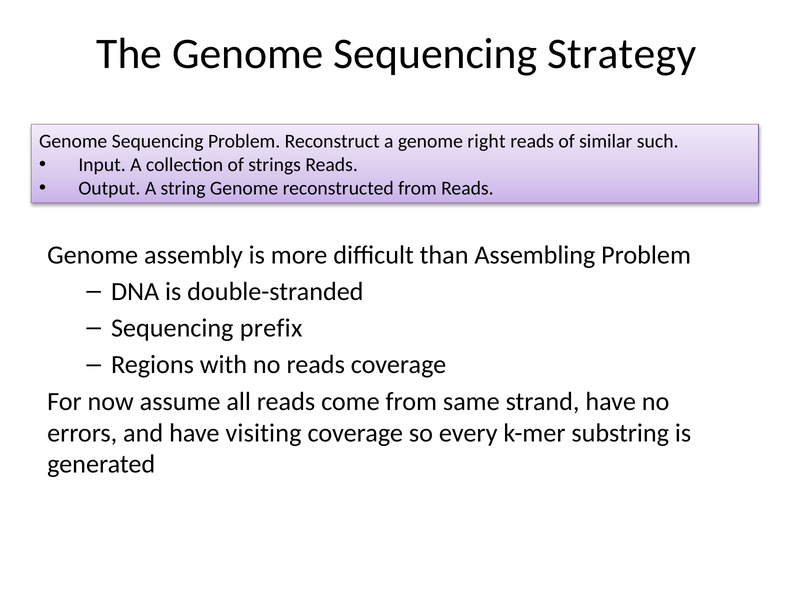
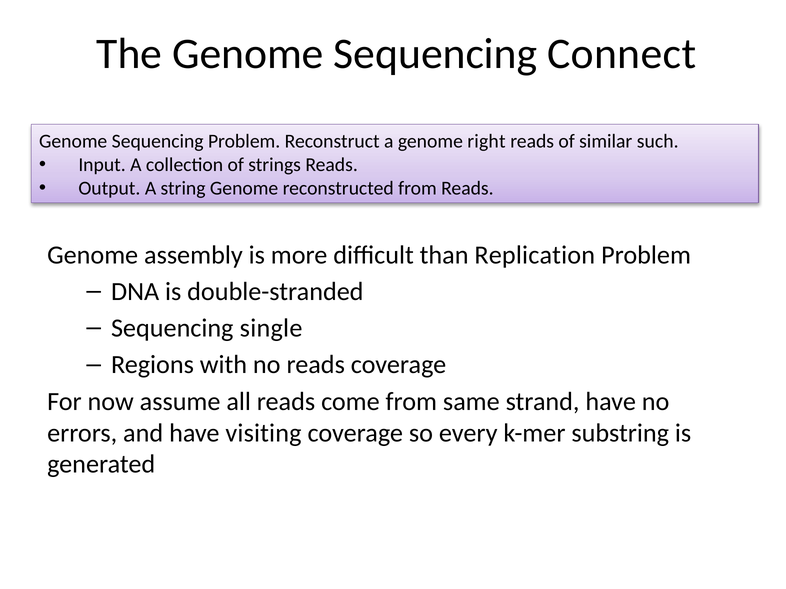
Strategy: Strategy -> Connect
Assembling: Assembling -> Replication
prefix: prefix -> single
